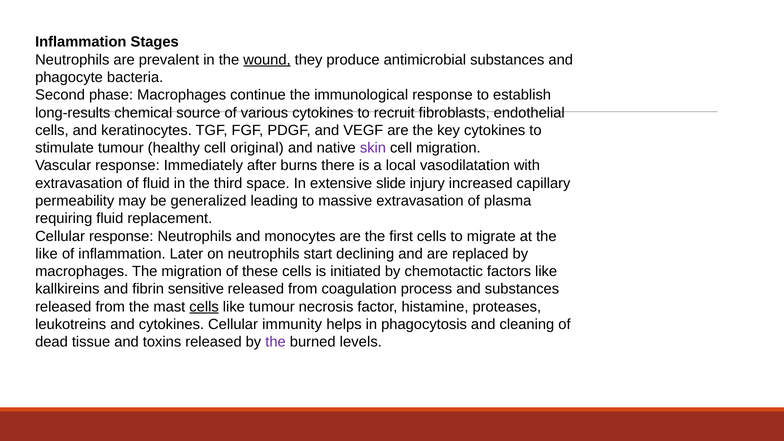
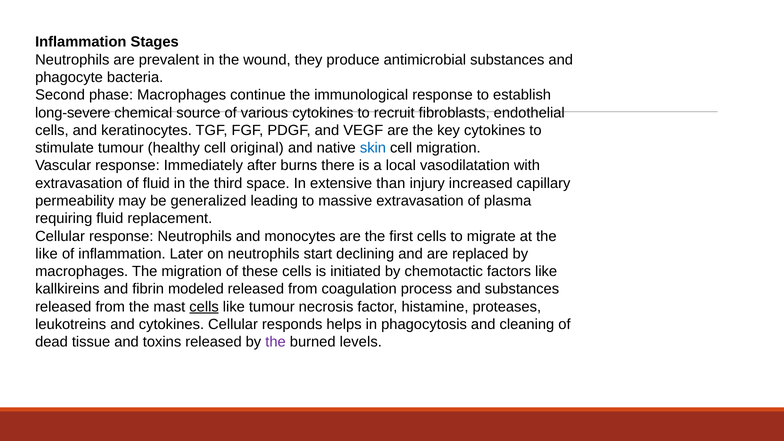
wound underline: present -> none
long-results: long-results -> long-severe
skin colour: purple -> blue
slide: slide -> than
sensitive: sensitive -> modeled
immunity: immunity -> responds
